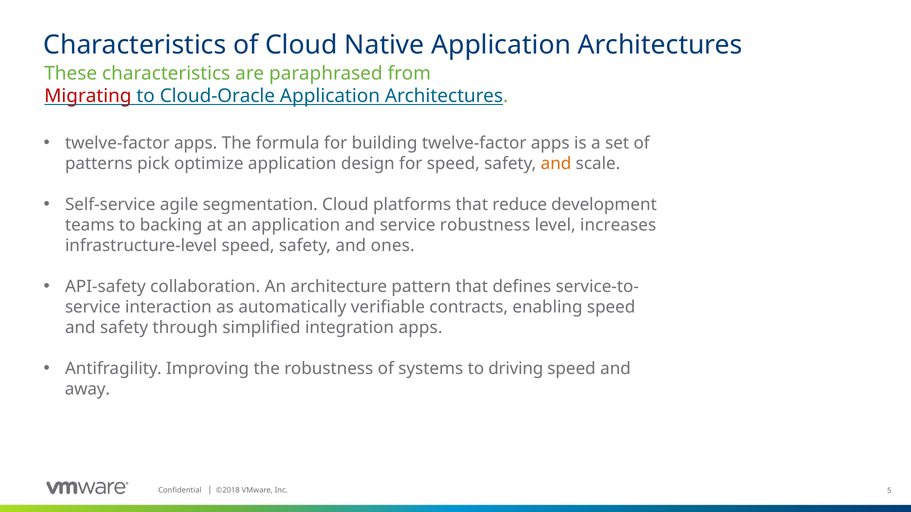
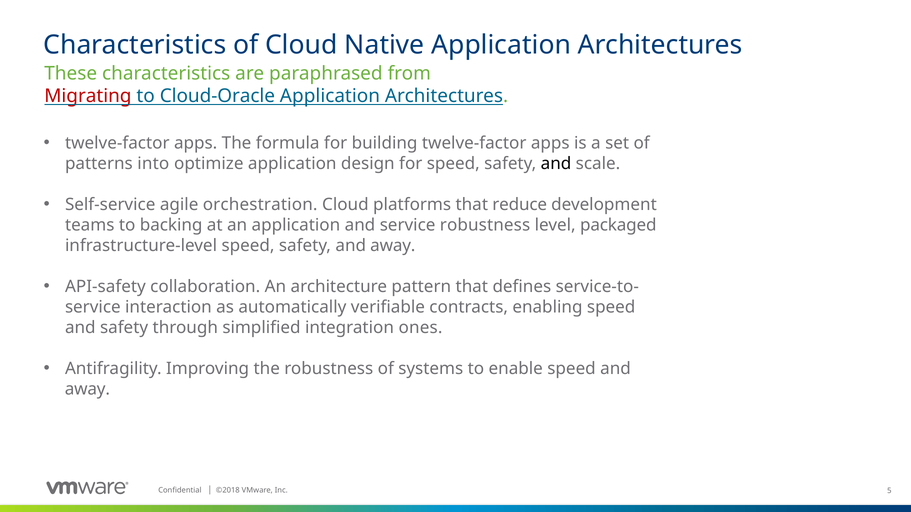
pick: pick -> into
and at (556, 164) colour: orange -> black
segmentation: segmentation -> orchestration
increases: increases -> packaged
safety and ones: ones -> away
integration apps: apps -> ones
driving: driving -> enable
